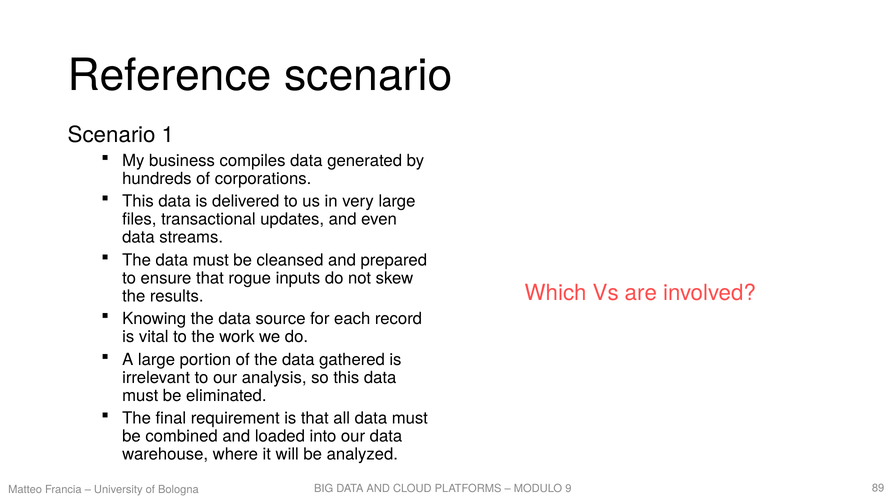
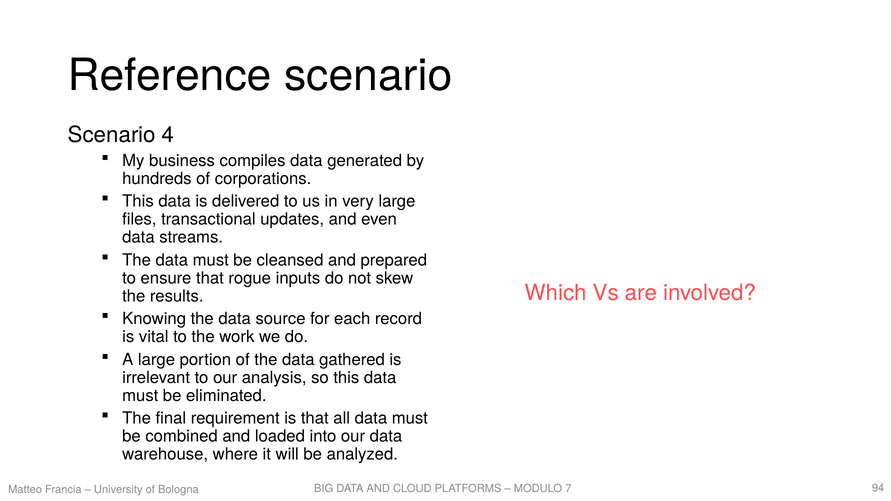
1: 1 -> 4
9: 9 -> 7
89: 89 -> 94
